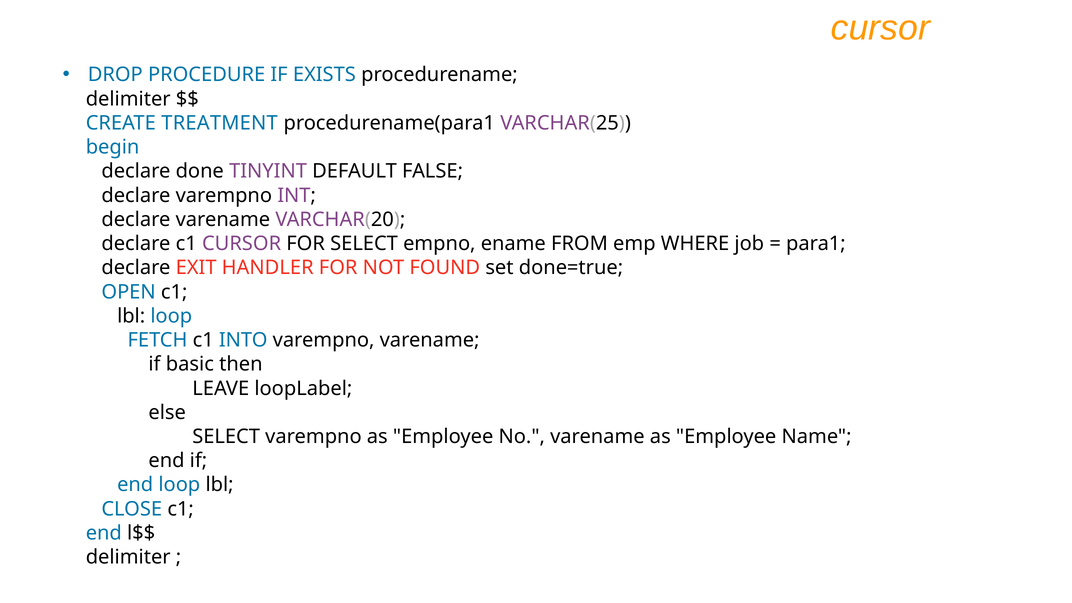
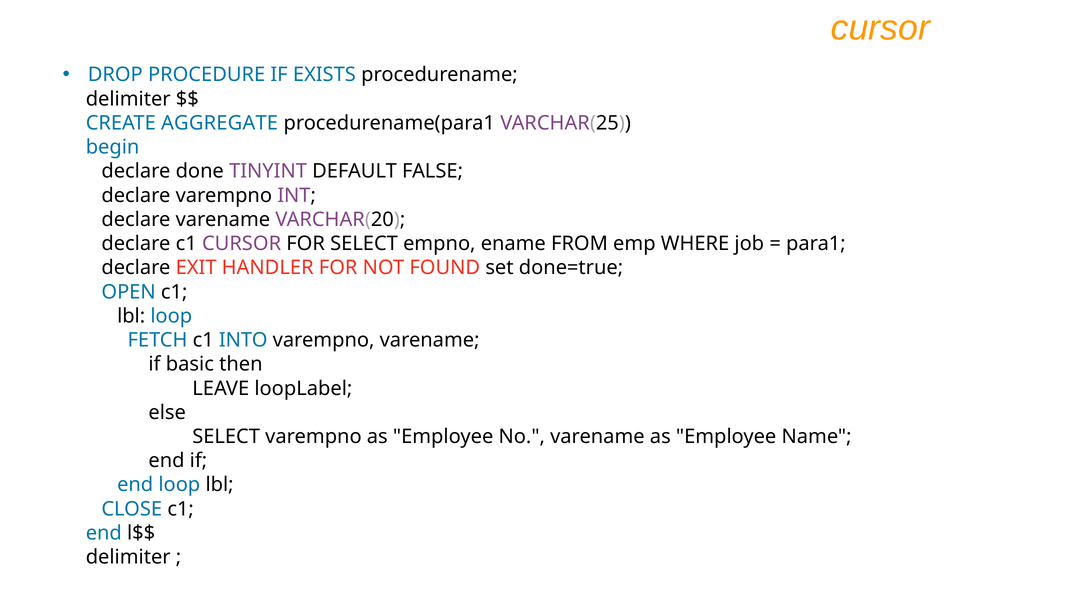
TREATMENT: TREATMENT -> AGGREGATE
